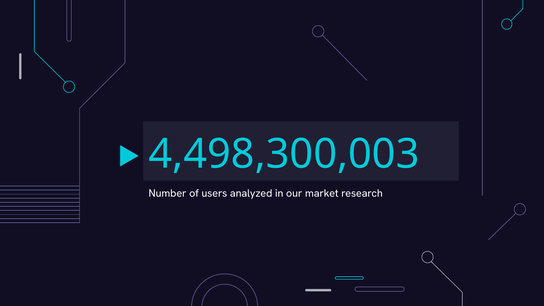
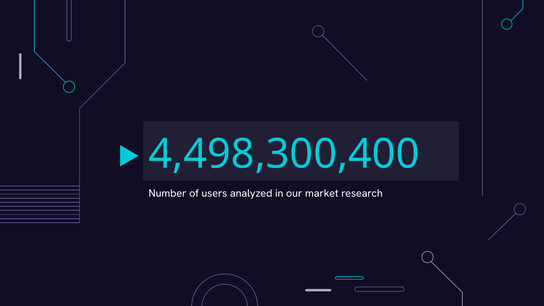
4,498,300,003: 4,498,300,003 -> 4,498,300,400
